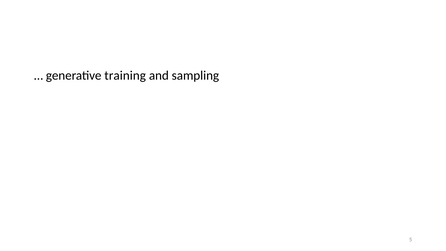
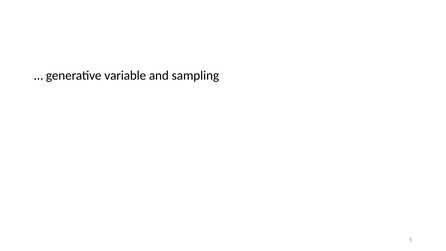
training: training -> variable
